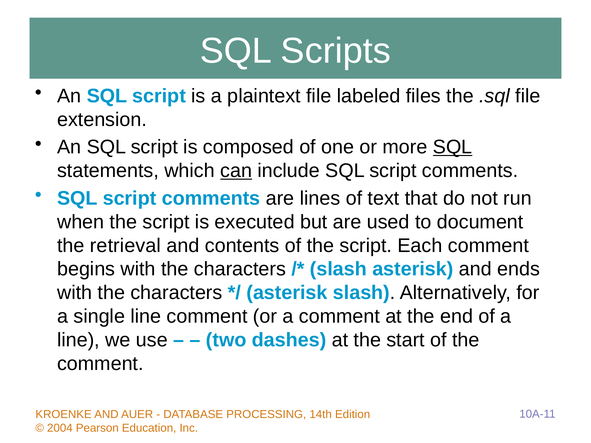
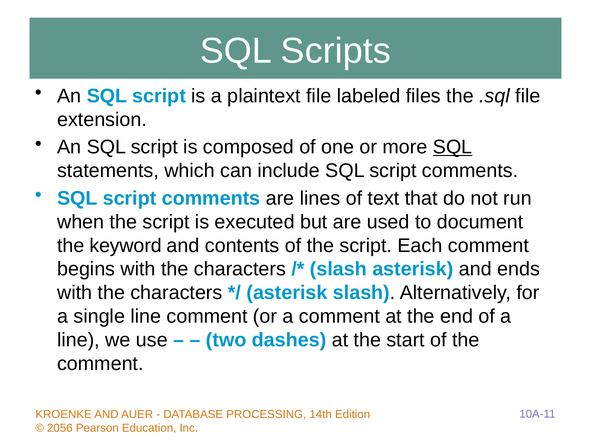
can underline: present -> none
retrieval: retrieval -> keyword
2004: 2004 -> 2056
